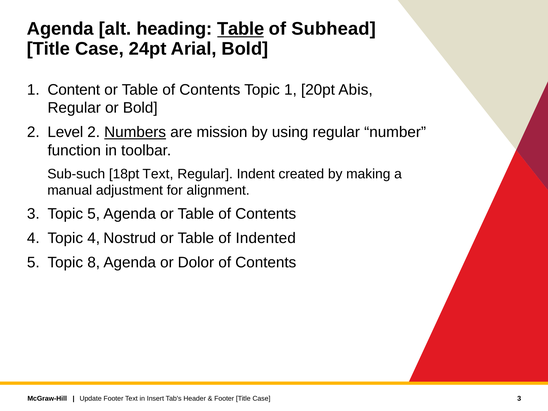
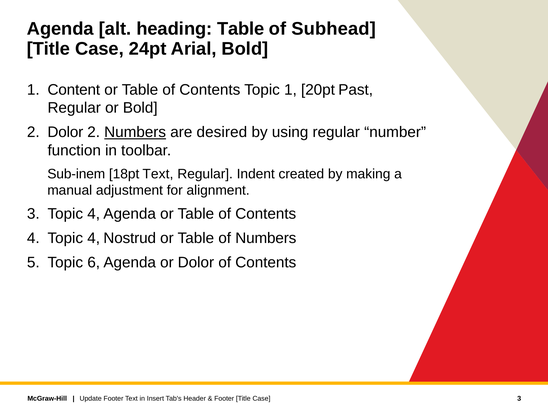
Table at (241, 29) underline: present -> none
Abis: Abis -> Past
2 Level: Level -> Dolor
mission: mission -> desired
Sub-such: Sub-such -> Sub-inem
3 Topic 5: 5 -> 4
of Indented: Indented -> Numbers
8: 8 -> 6
